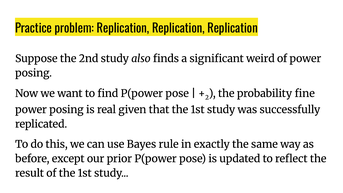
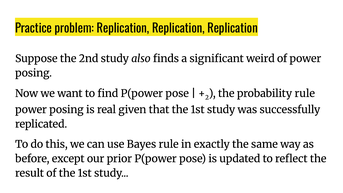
probability fine: fine -> rule
